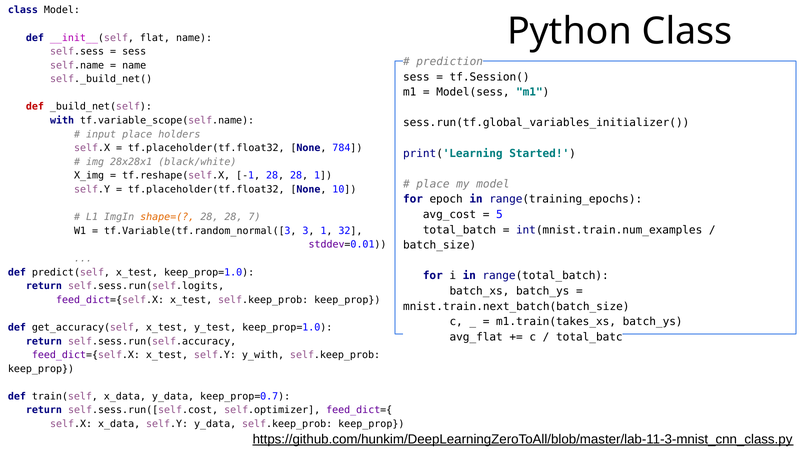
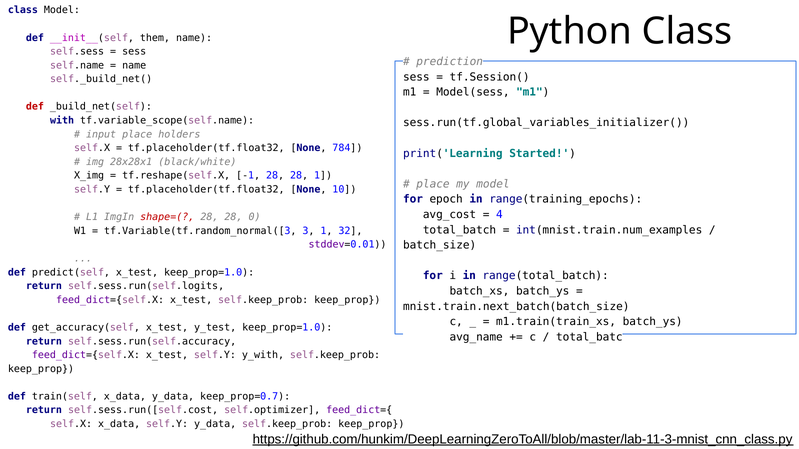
flat: flat -> them
5: 5 -> 4
shape=( colour: orange -> red
7: 7 -> 0
m1.train(takes_xs: m1.train(takes_xs -> m1.train(train_xs
avg_flat: avg_flat -> avg_name
